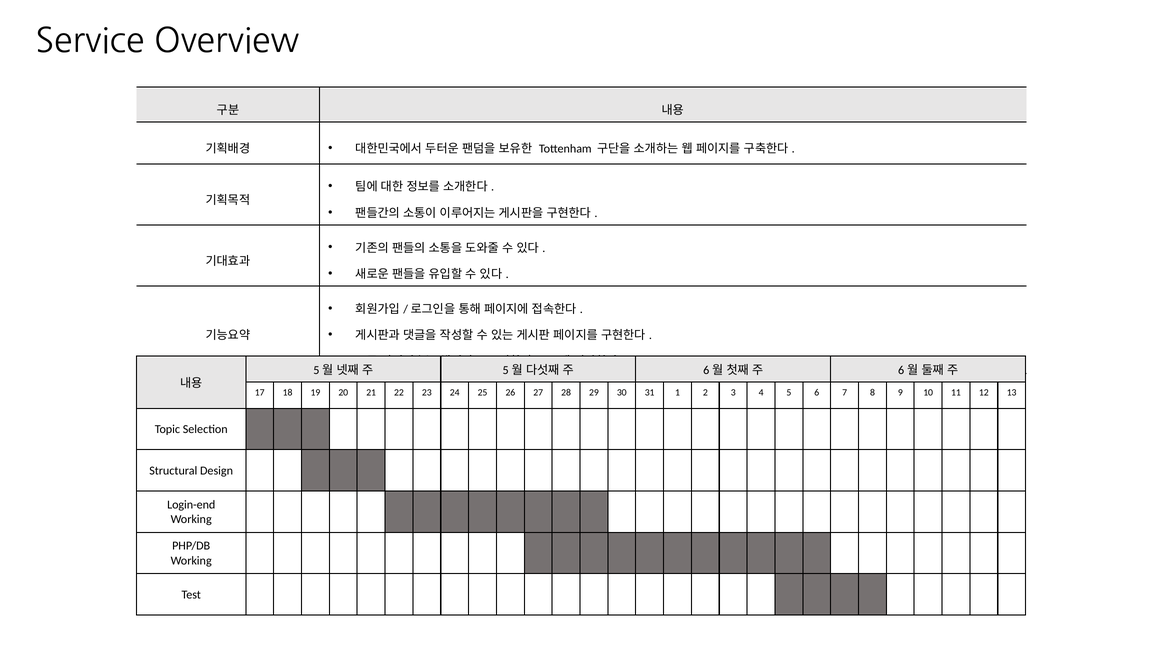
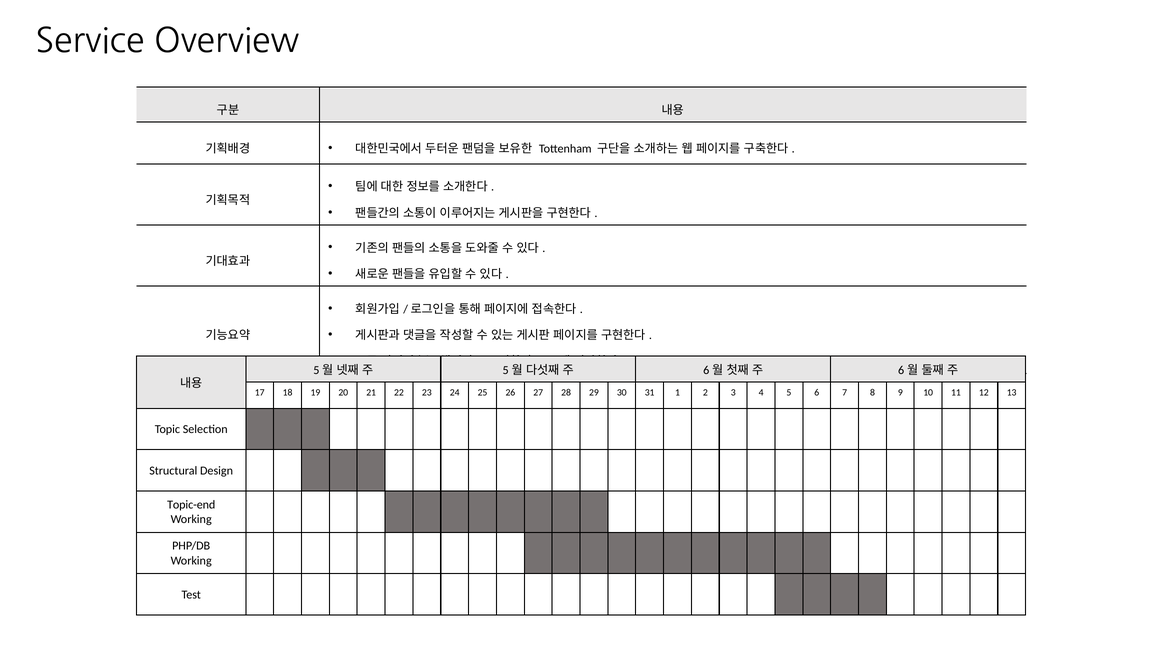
Login-end: Login-end -> Topic-end
